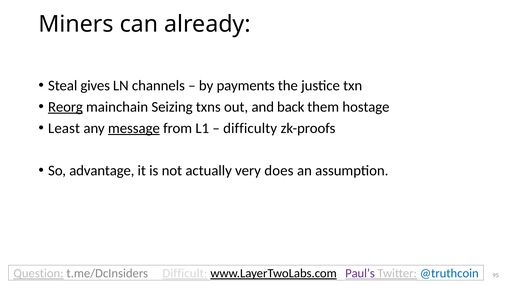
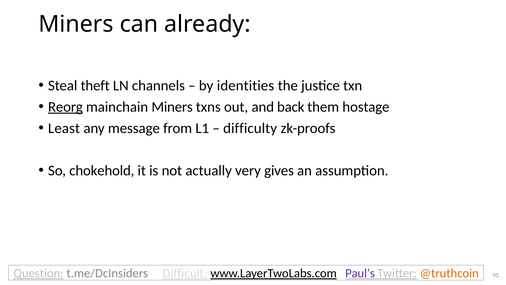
gives: gives -> theft
payments: payments -> identities
mainchain Seizing: Seizing -> Miners
message underline: present -> none
advantage: advantage -> chokehold
does: does -> gives
@truthcoin colour: blue -> orange
